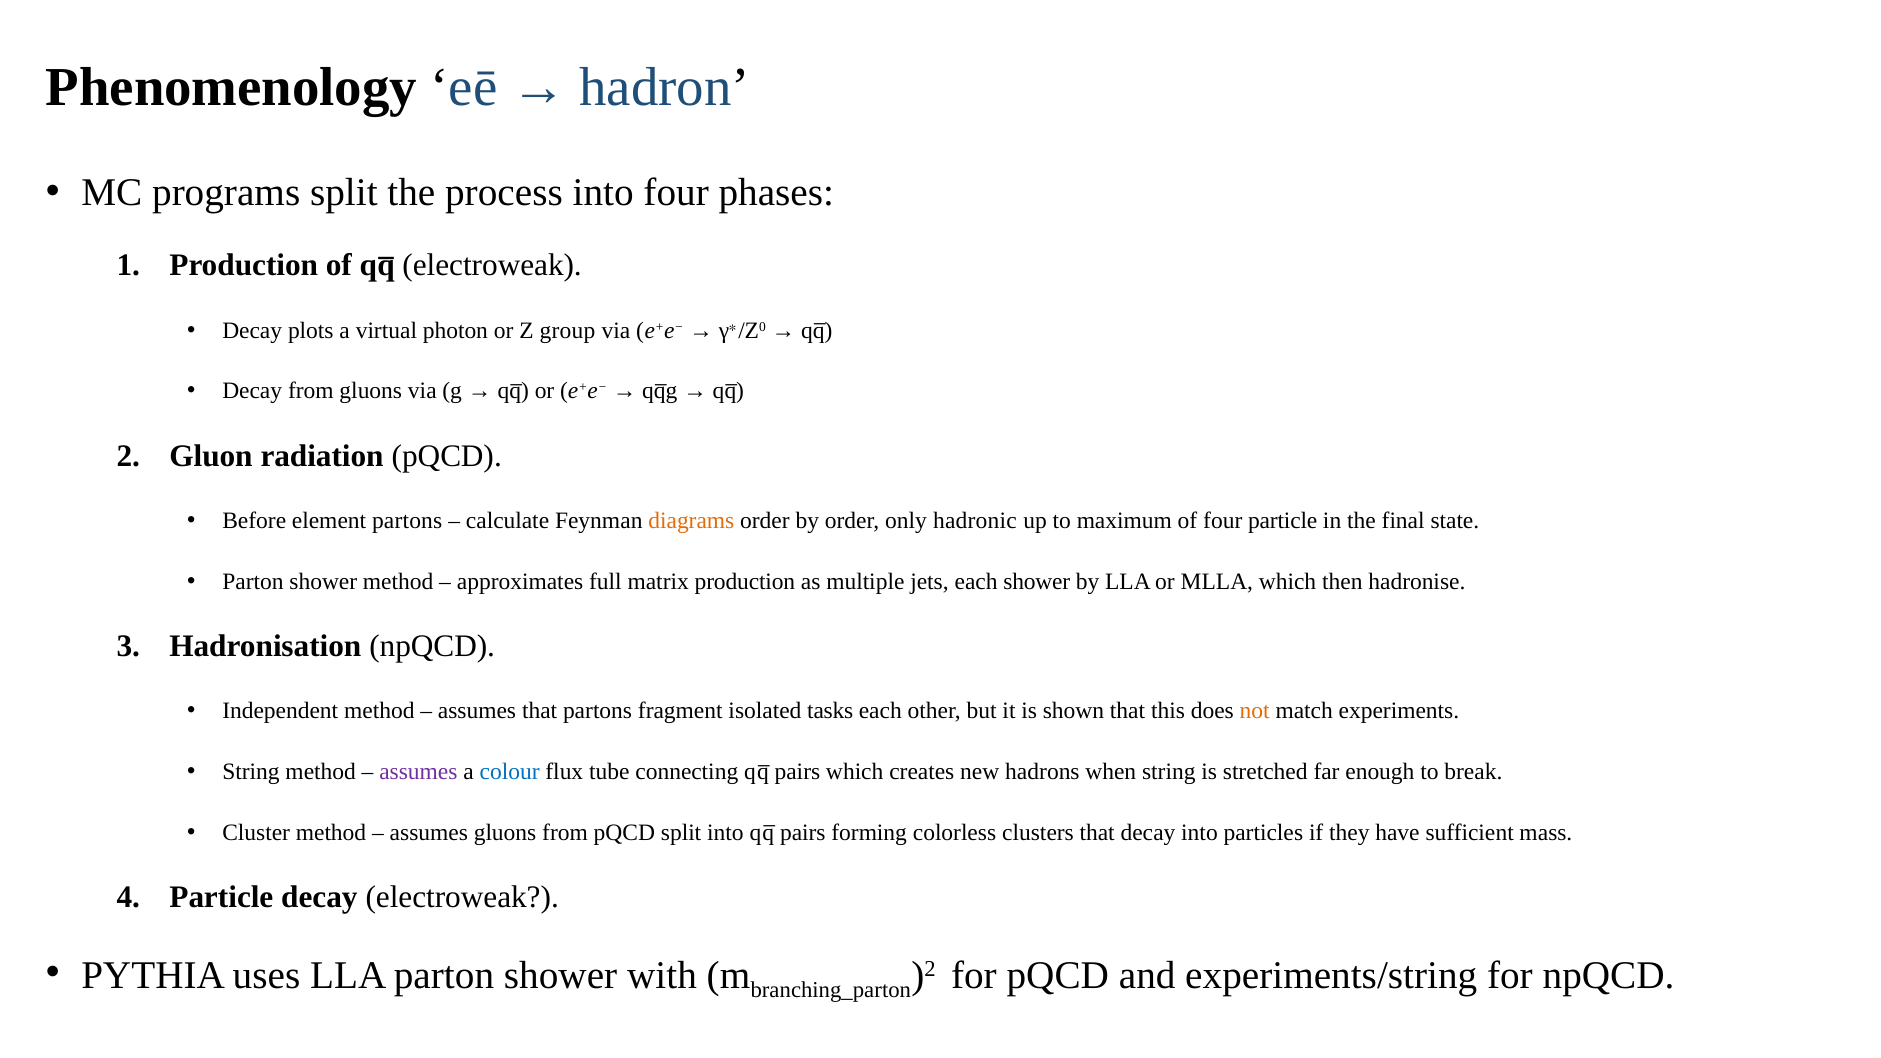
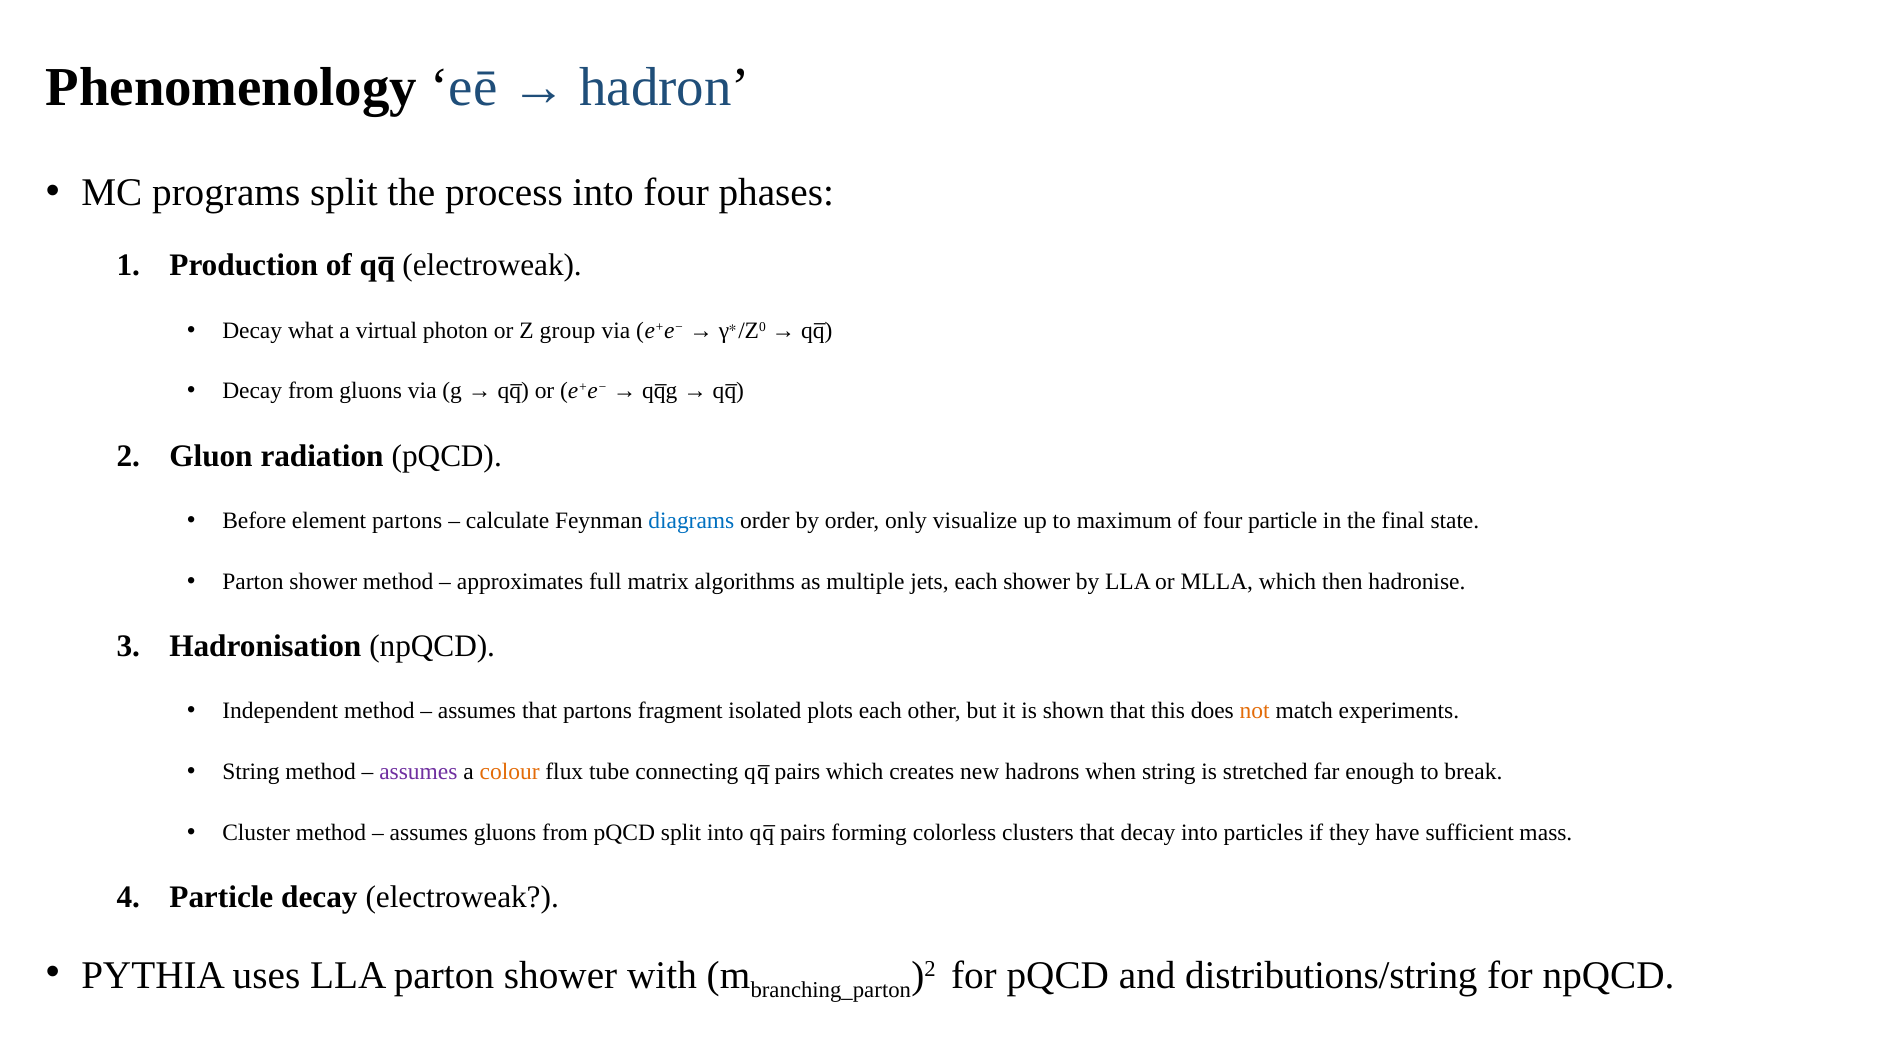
plots: plots -> what
diagrams colour: orange -> blue
hadronic: hadronic -> visualize
matrix production: production -> algorithms
tasks: tasks -> plots
colour colour: blue -> orange
experiments/string: experiments/string -> distributions/string
